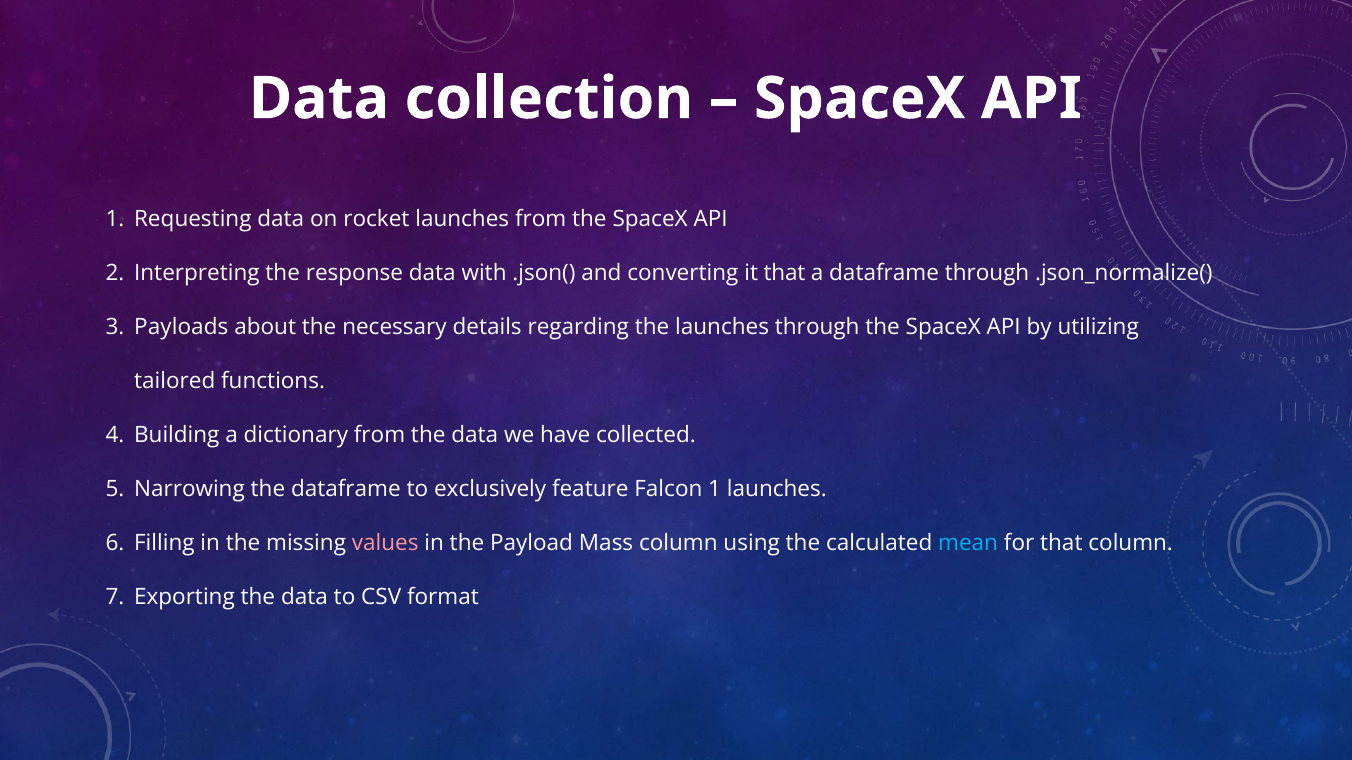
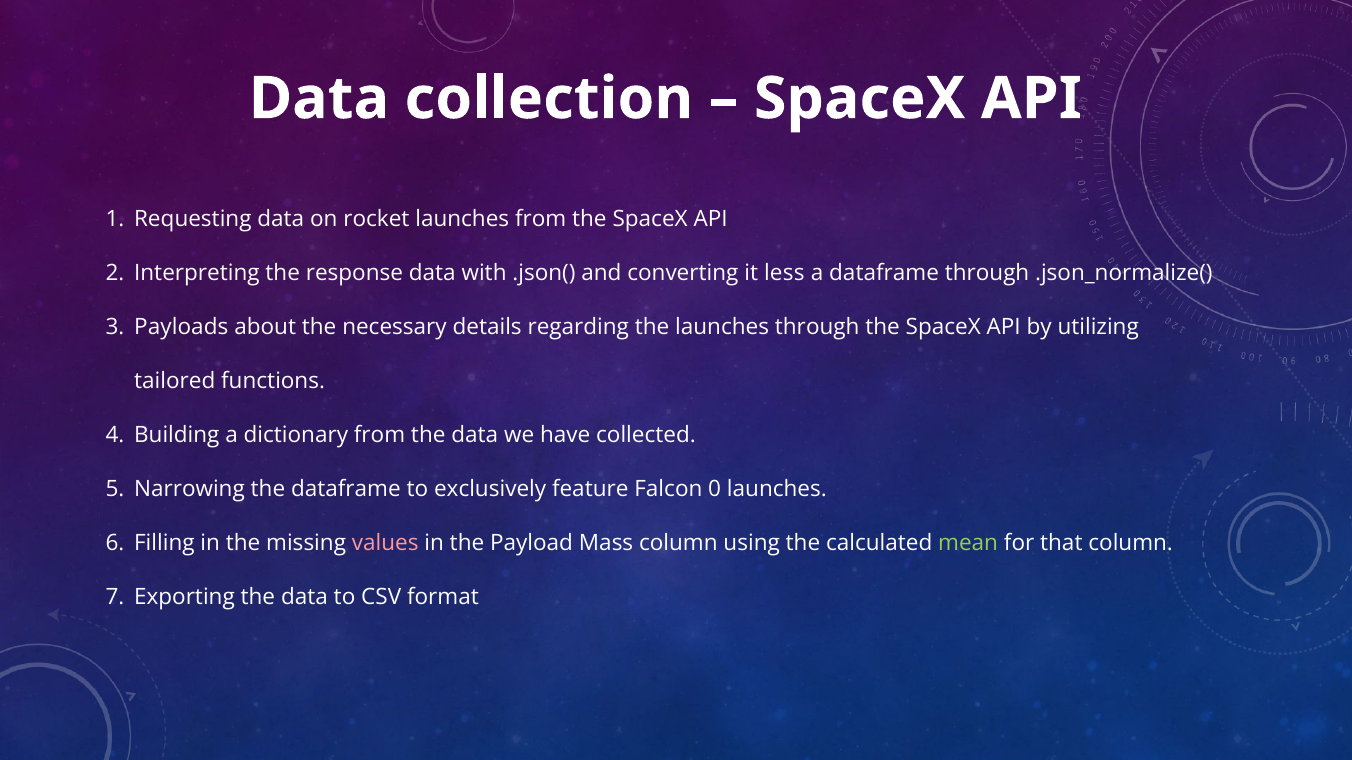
it that: that -> less
Falcon 1: 1 -> 0
mean colour: light blue -> light green
